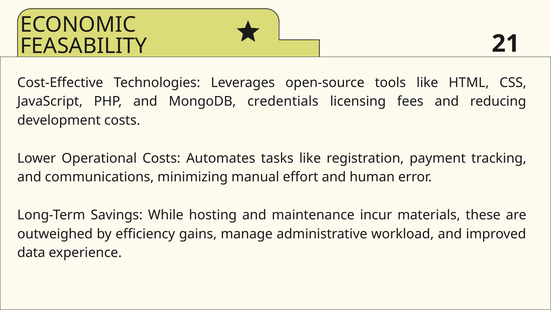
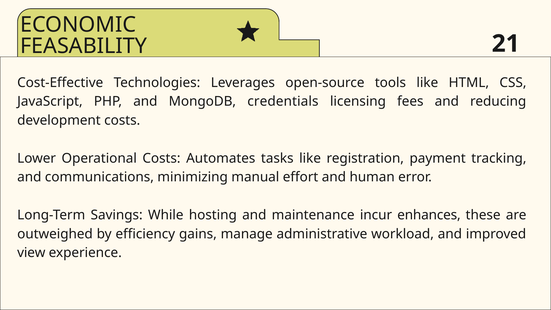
materials: materials -> enhances
data: data -> view
